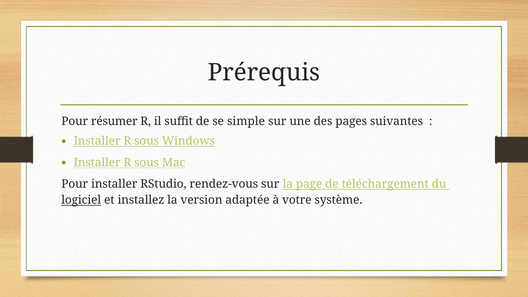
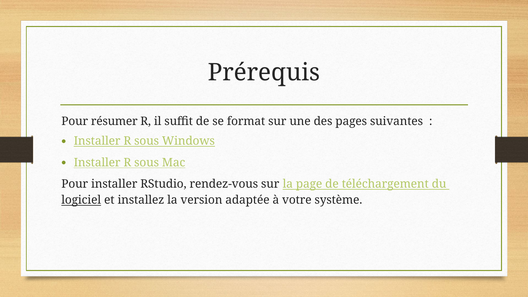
simple: simple -> format
